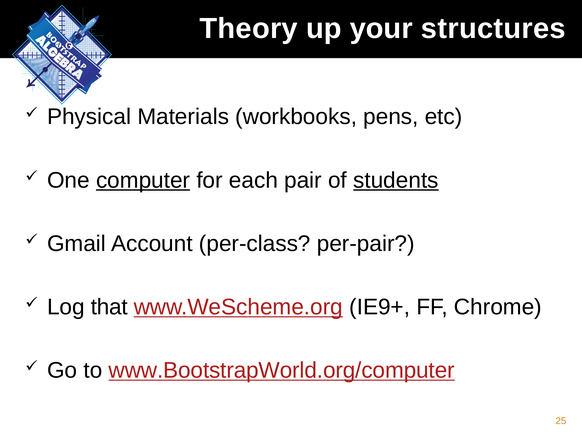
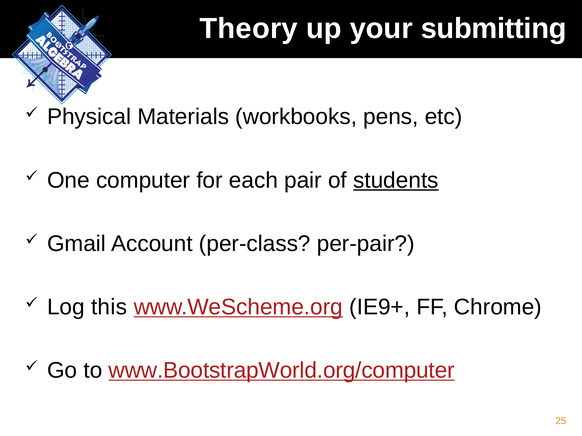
structures: structures -> submitting
computer underline: present -> none
that: that -> this
